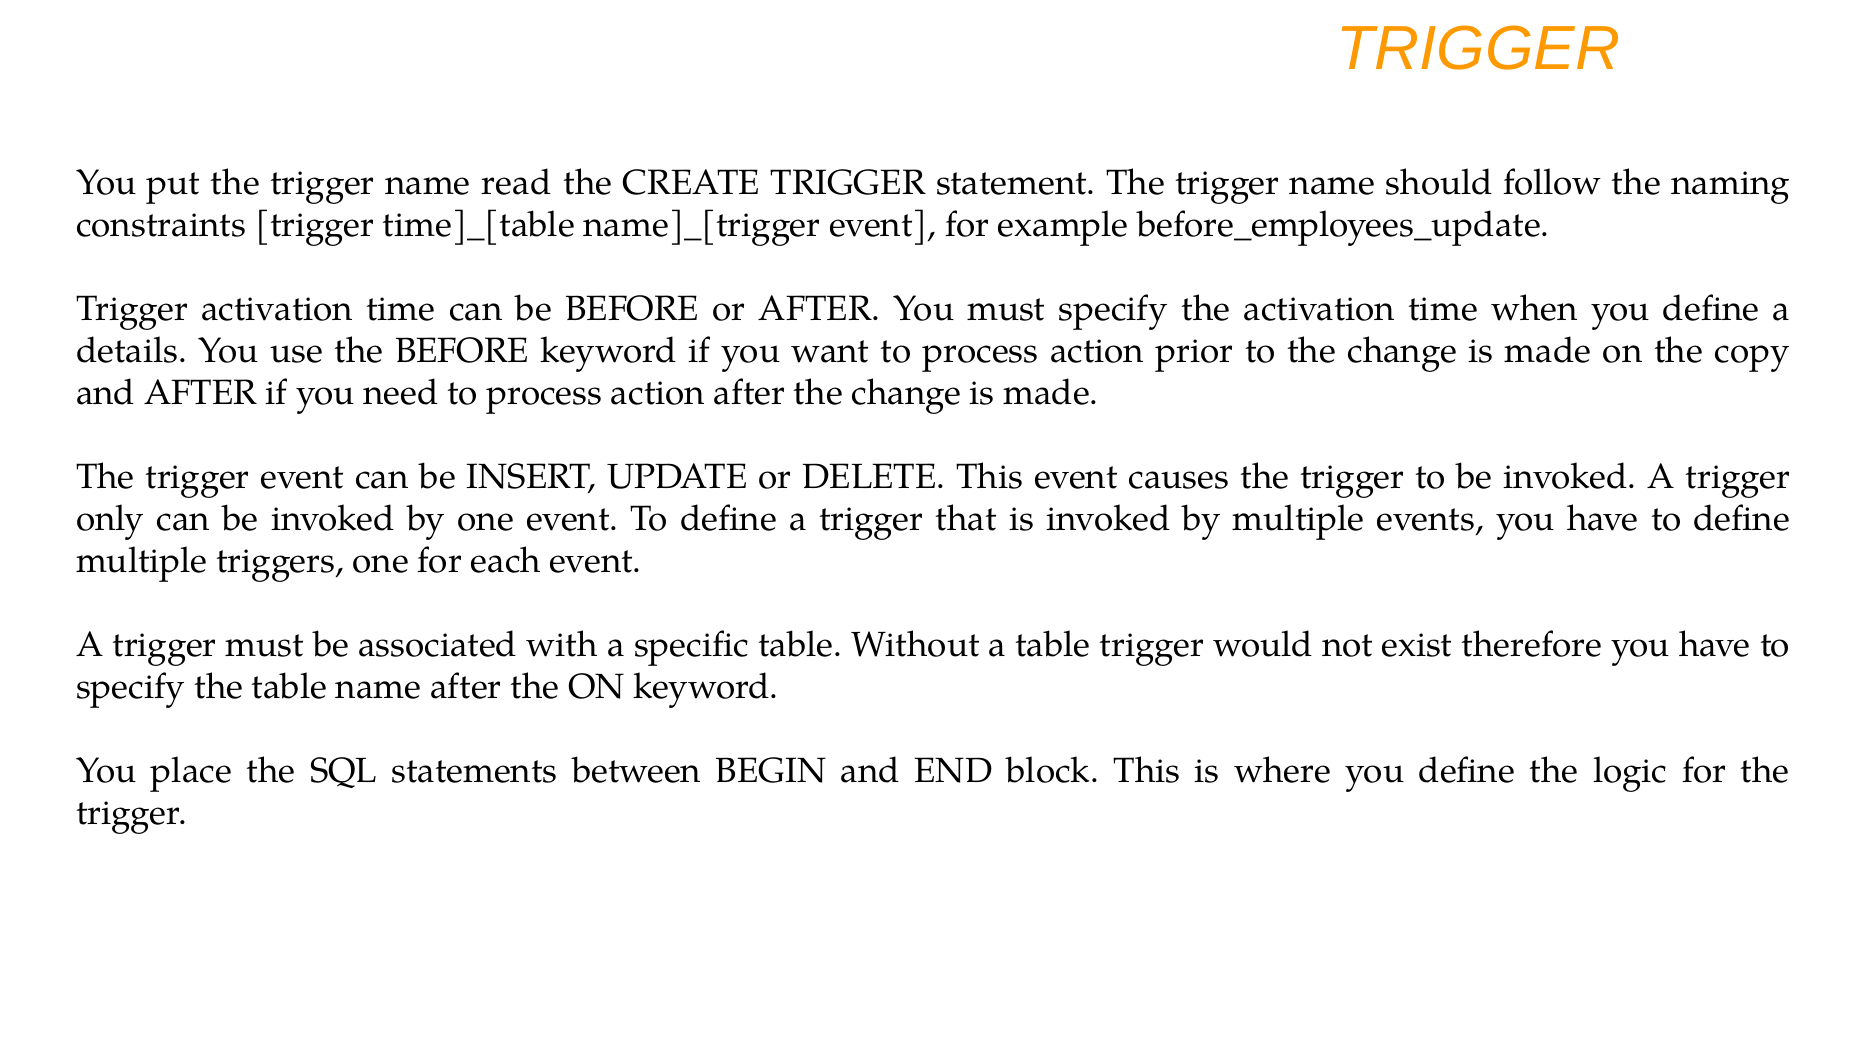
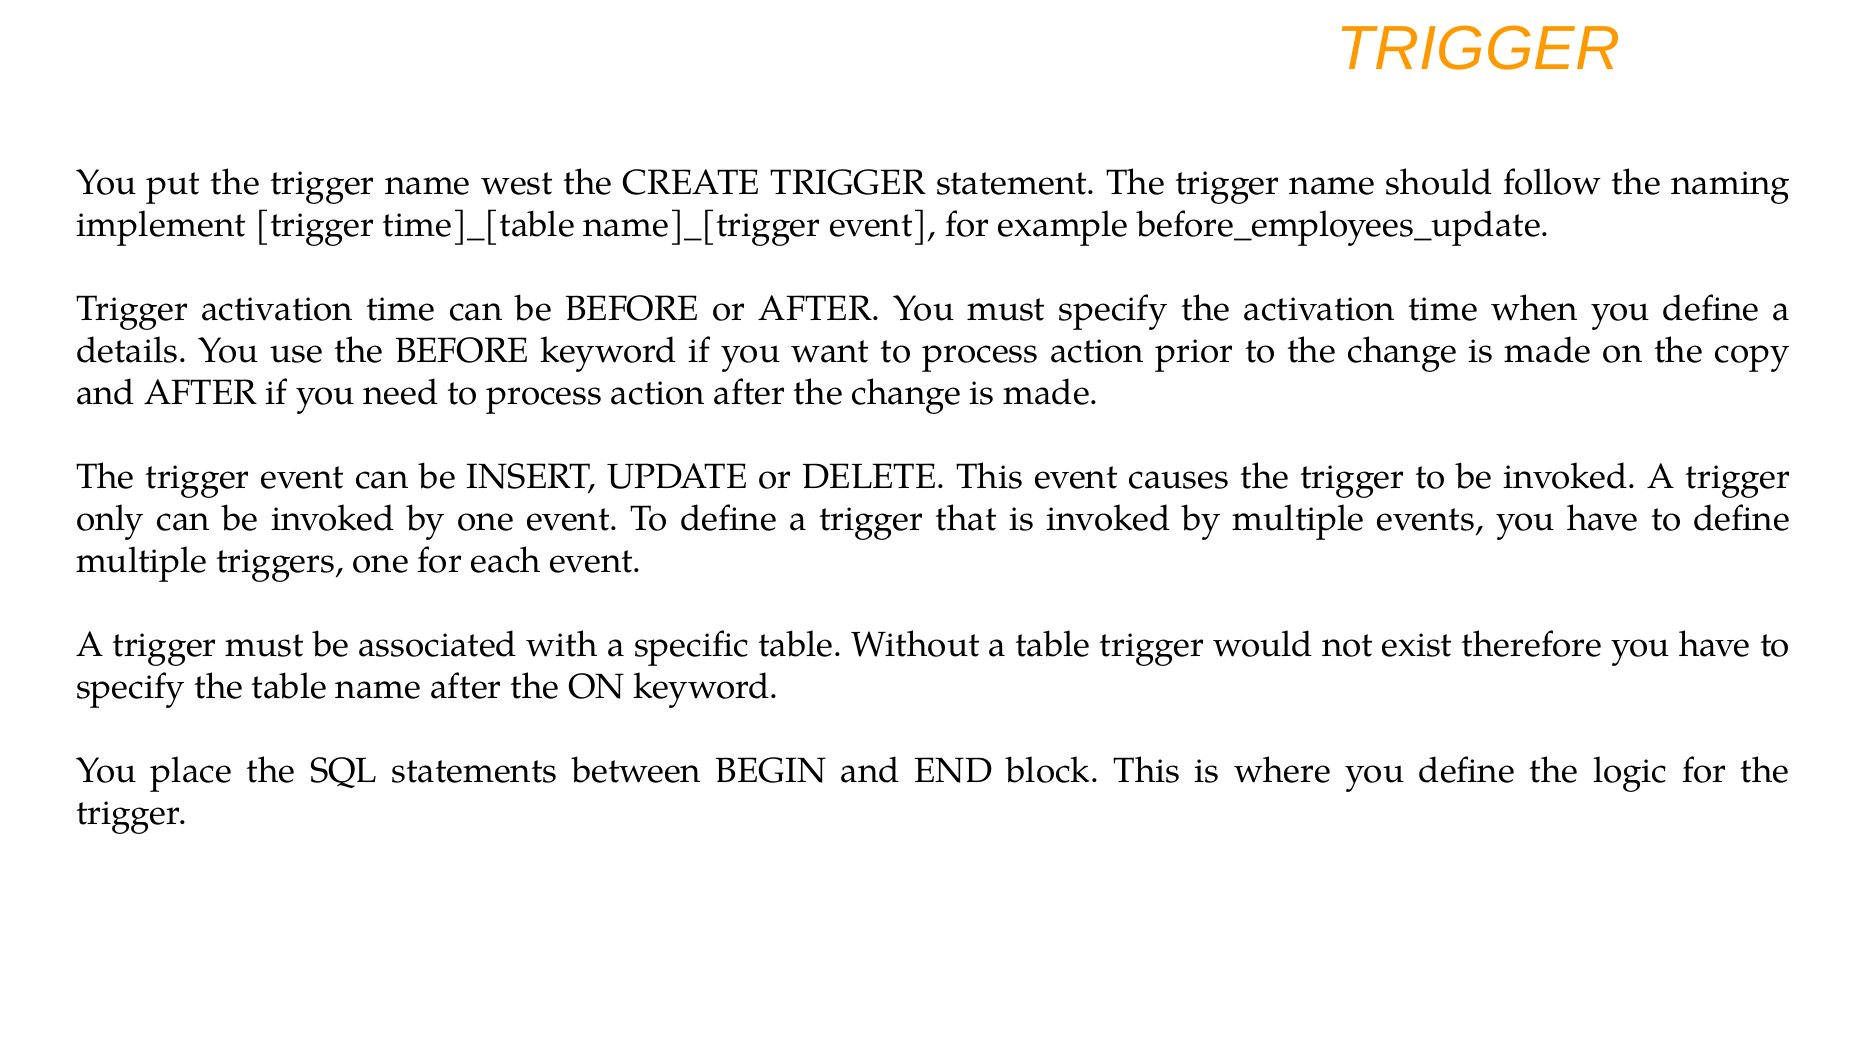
read: read -> west
constraints: constraints -> implement
